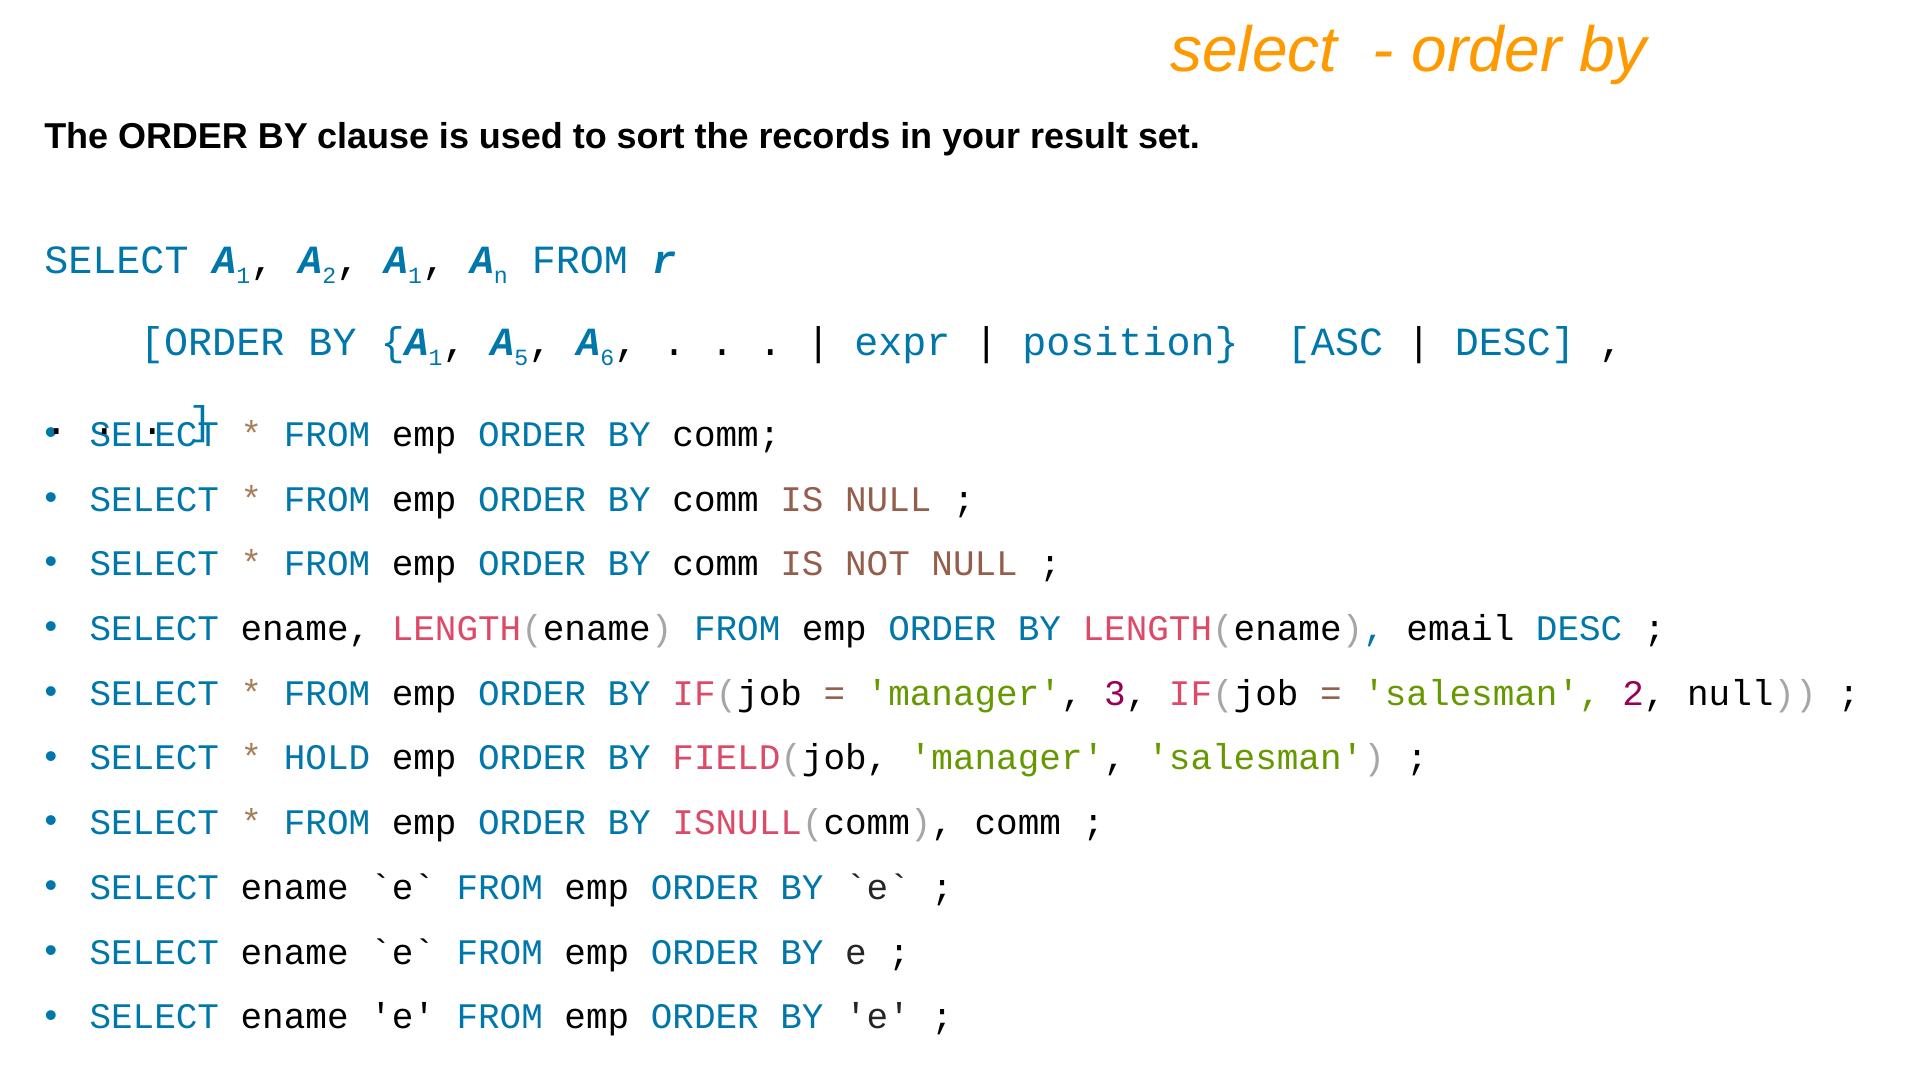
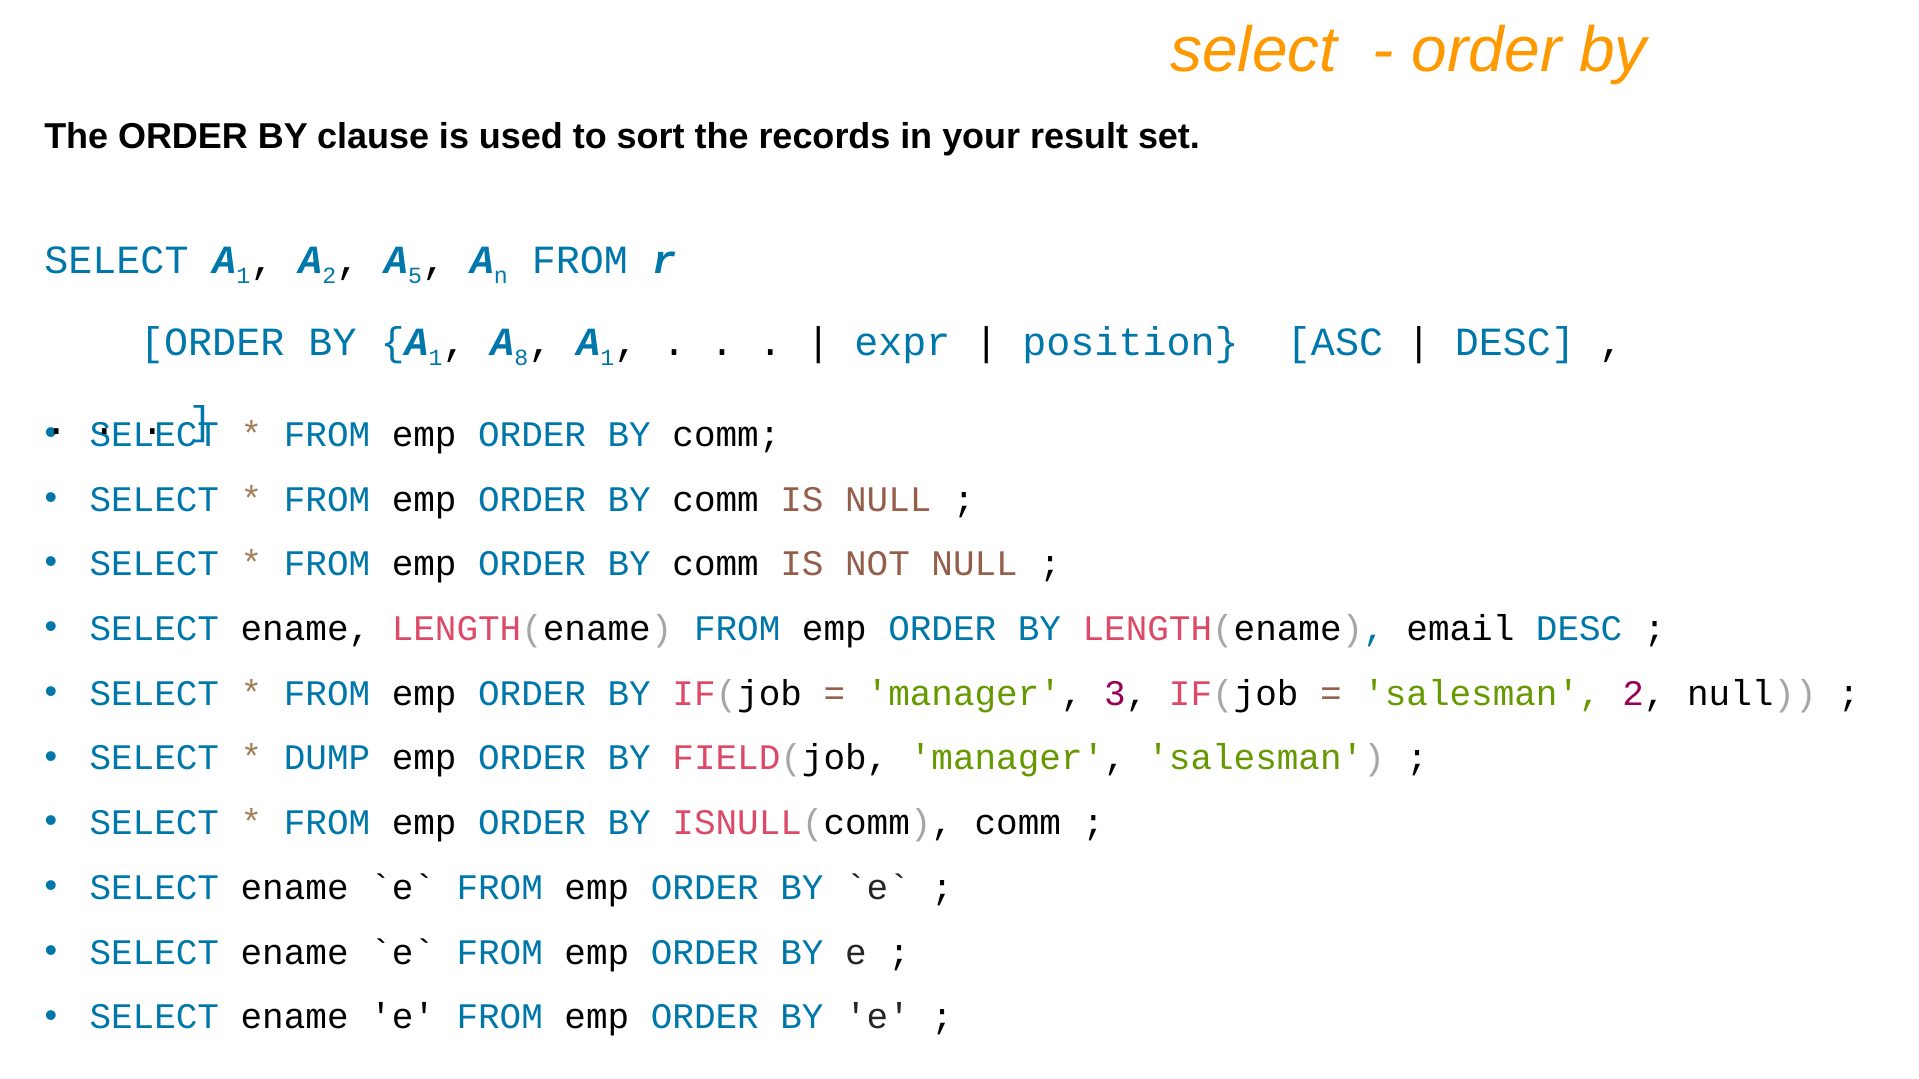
1 at (415, 276): 1 -> 5
5: 5 -> 8
6 at (607, 358): 6 -> 1
HOLD: HOLD -> DUMP
